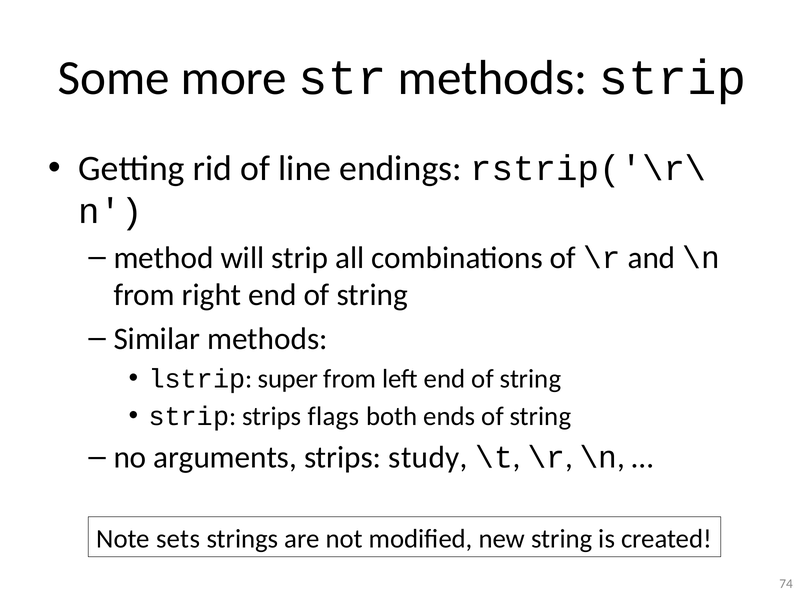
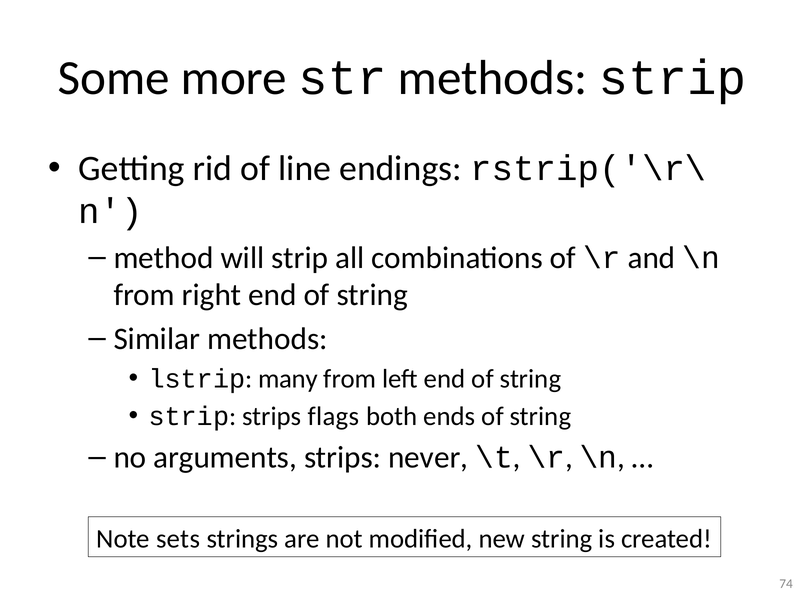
super: super -> many
study: study -> never
